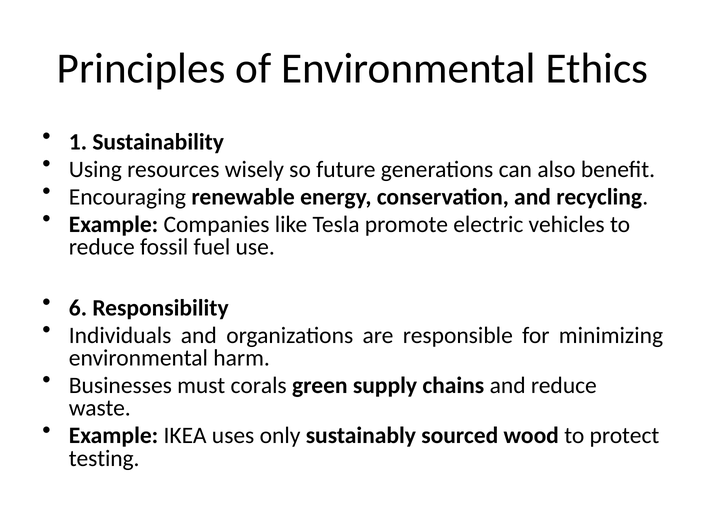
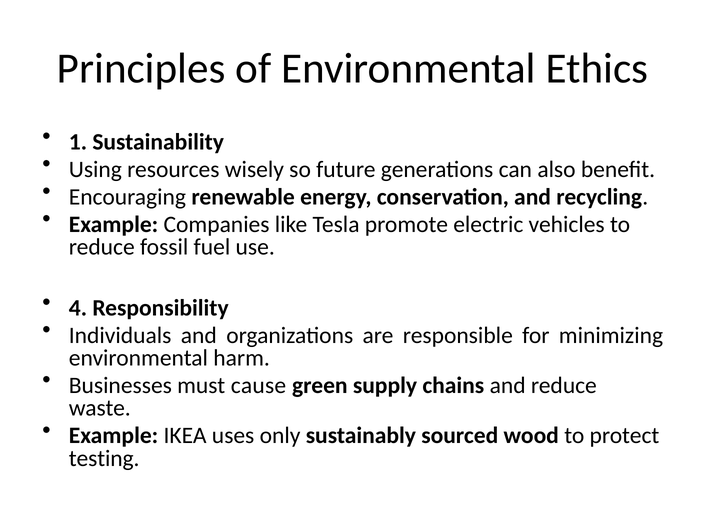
6: 6 -> 4
corals: corals -> cause
